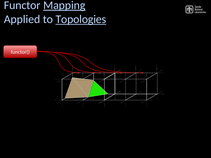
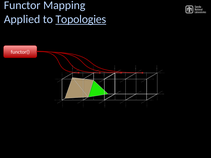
Mapping underline: present -> none
